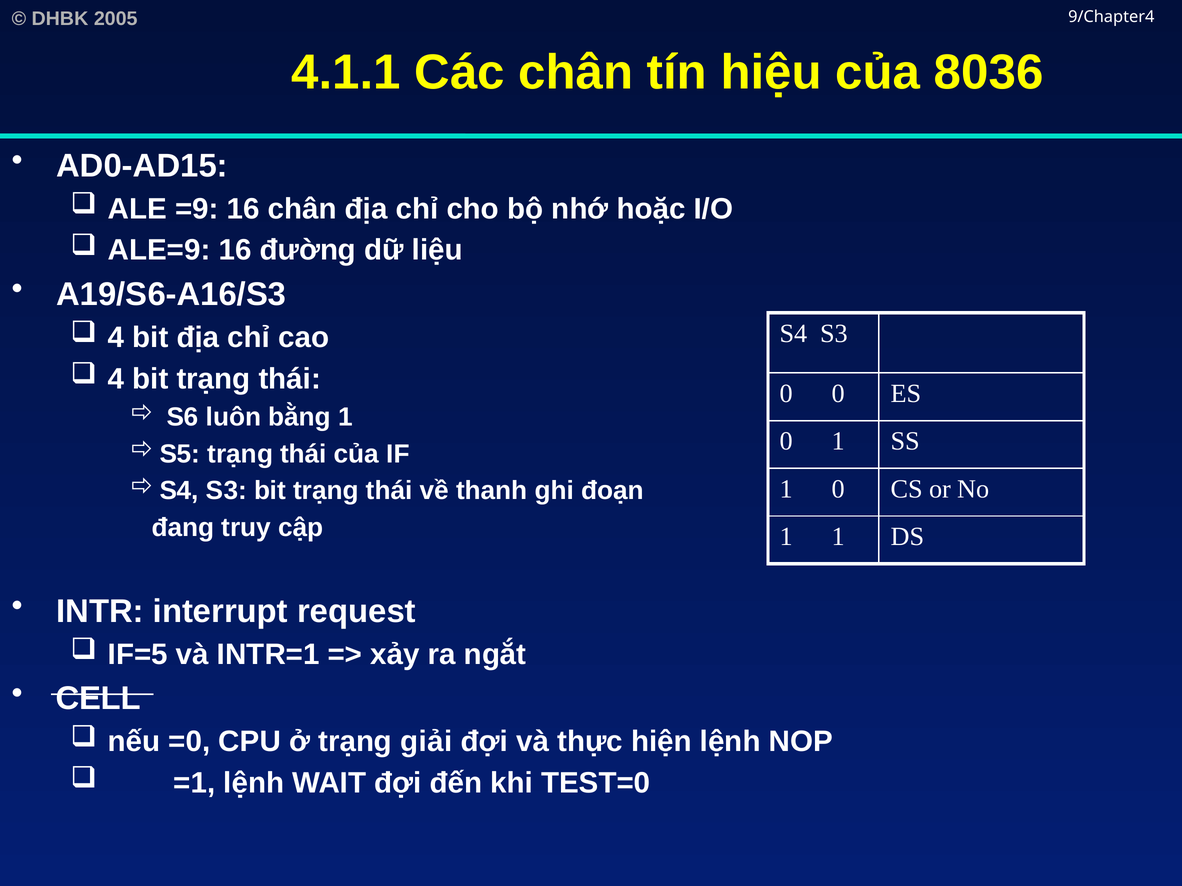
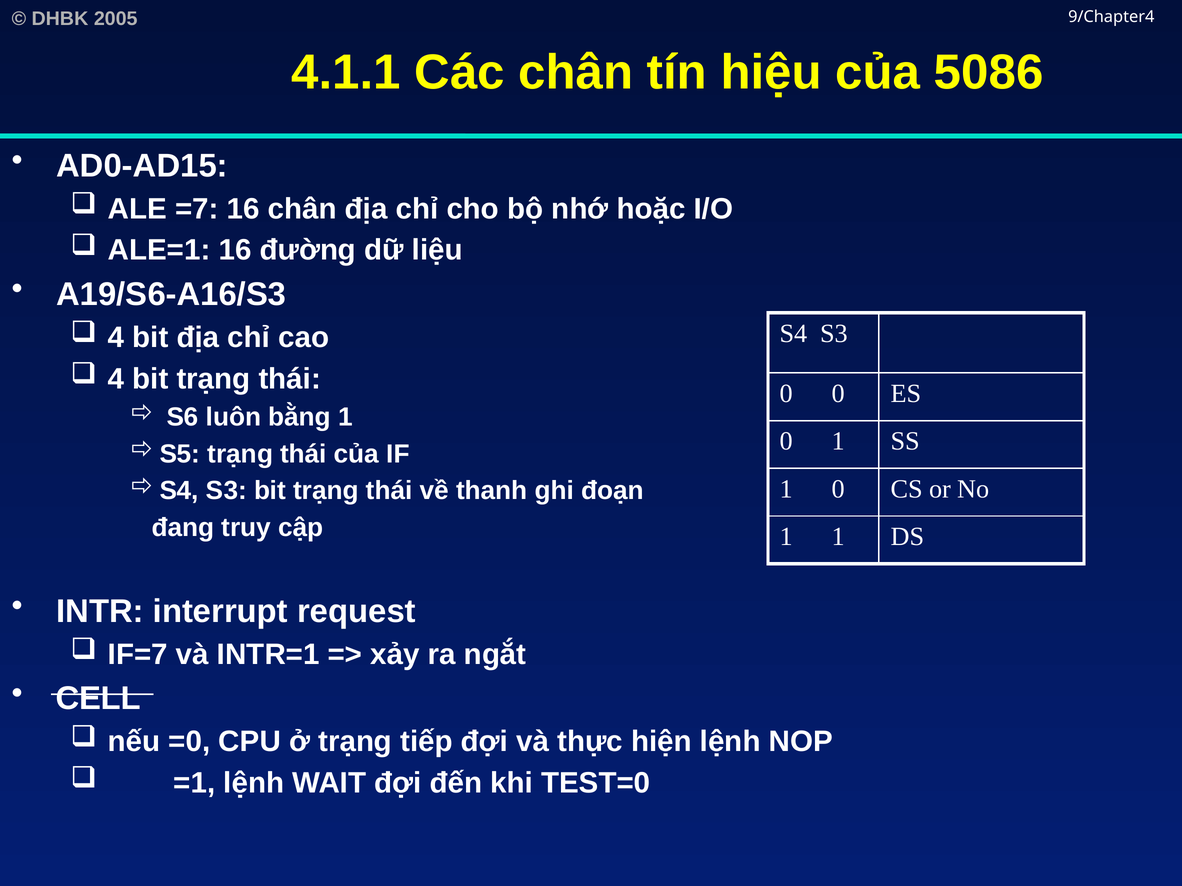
8036: 8036 -> 5086
=9: =9 -> =7
ALE=9: ALE=9 -> ALE=1
IF=5: IF=5 -> IF=7
giải: giải -> tiếp
